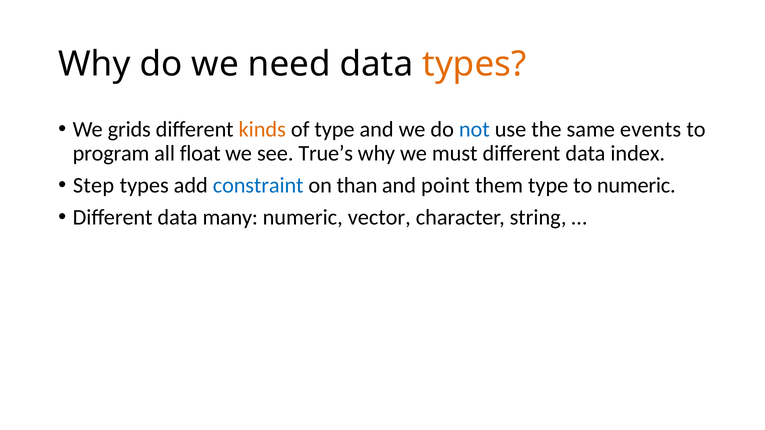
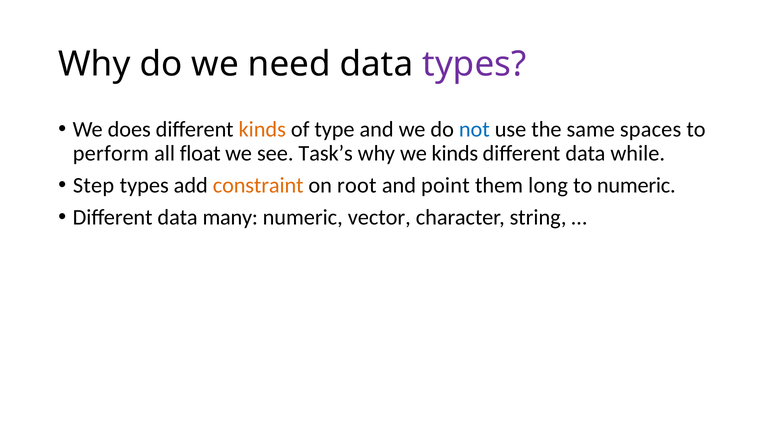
types at (474, 64) colour: orange -> purple
grids: grids -> does
events: events -> spaces
program: program -> perform
True’s: True’s -> Task’s
we must: must -> kinds
index: index -> while
constraint colour: blue -> orange
than: than -> root
them type: type -> long
